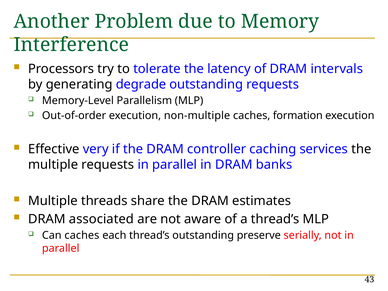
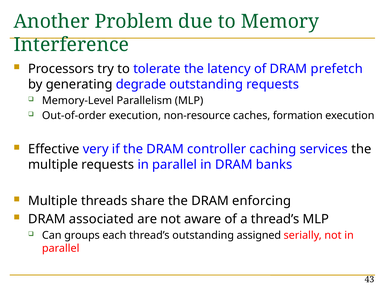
intervals: intervals -> prefetch
non-multiple: non-multiple -> non-resource
estimates: estimates -> enforcing
Can caches: caches -> groups
preserve: preserve -> assigned
